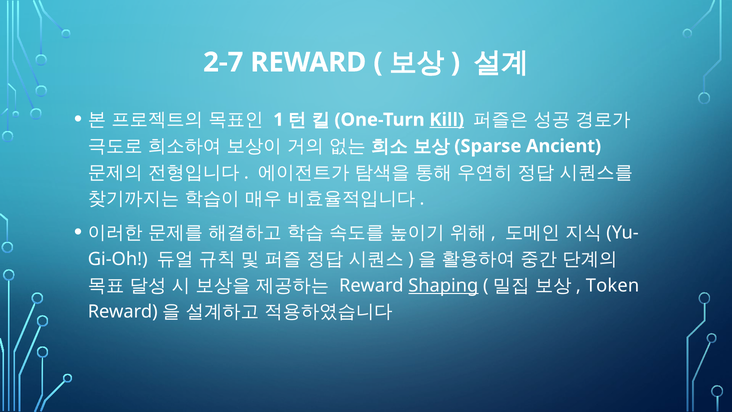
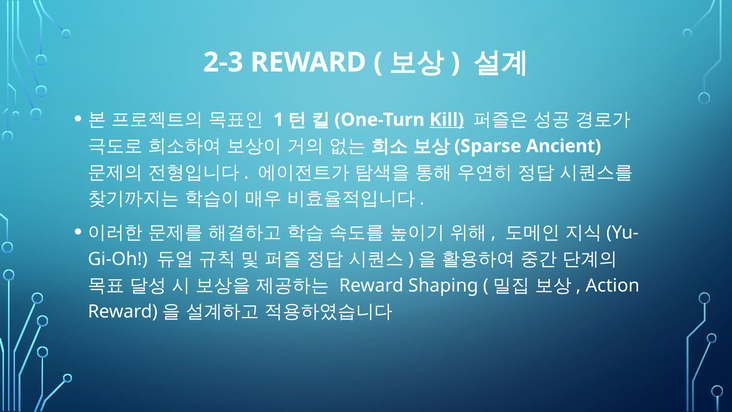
2-7: 2-7 -> 2-3
Shaping underline: present -> none
Token: Token -> Action
